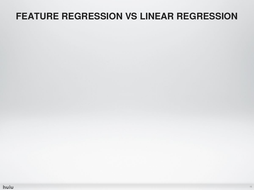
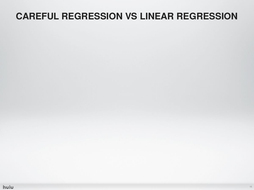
FEATURE: FEATURE -> CAREFUL
